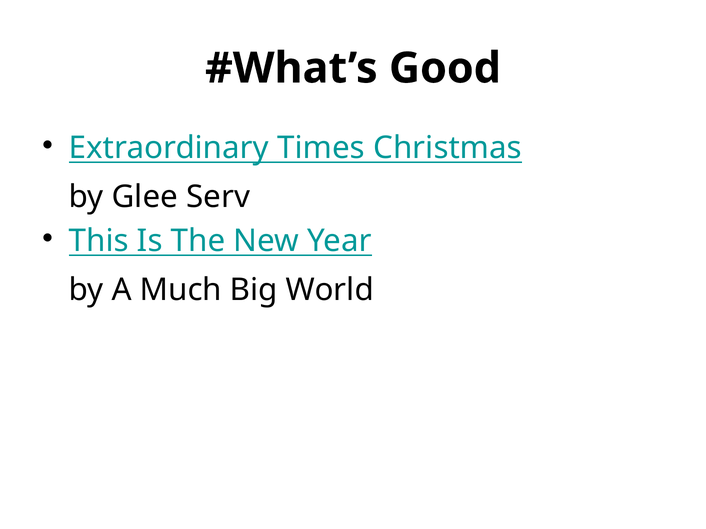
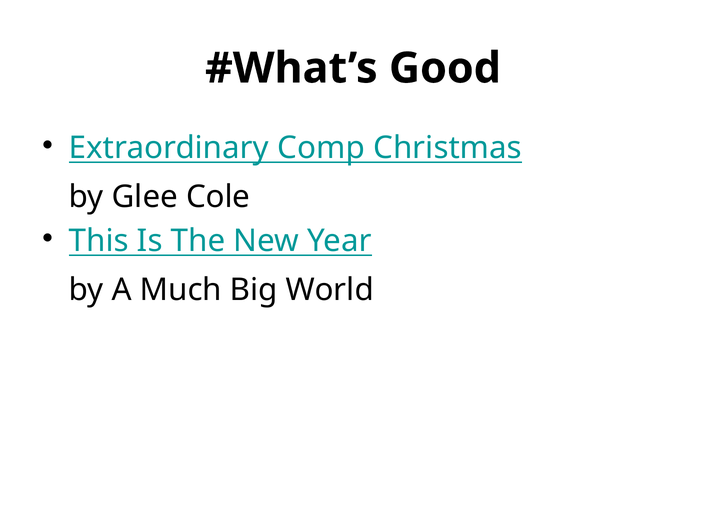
Times: Times -> Comp
Serv: Serv -> Cole
